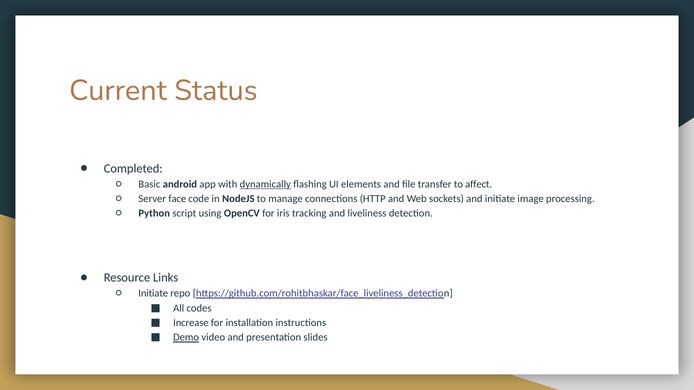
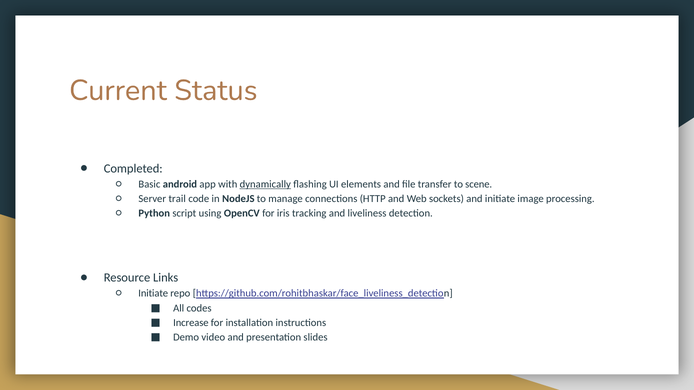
affect: affect -> scene
face: face -> trail
Demo underline: present -> none
